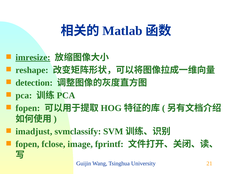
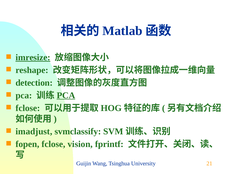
PCA at (66, 95) underline: none -> present
fopen at (28, 108): fopen -> fclose
image: image -> vision
